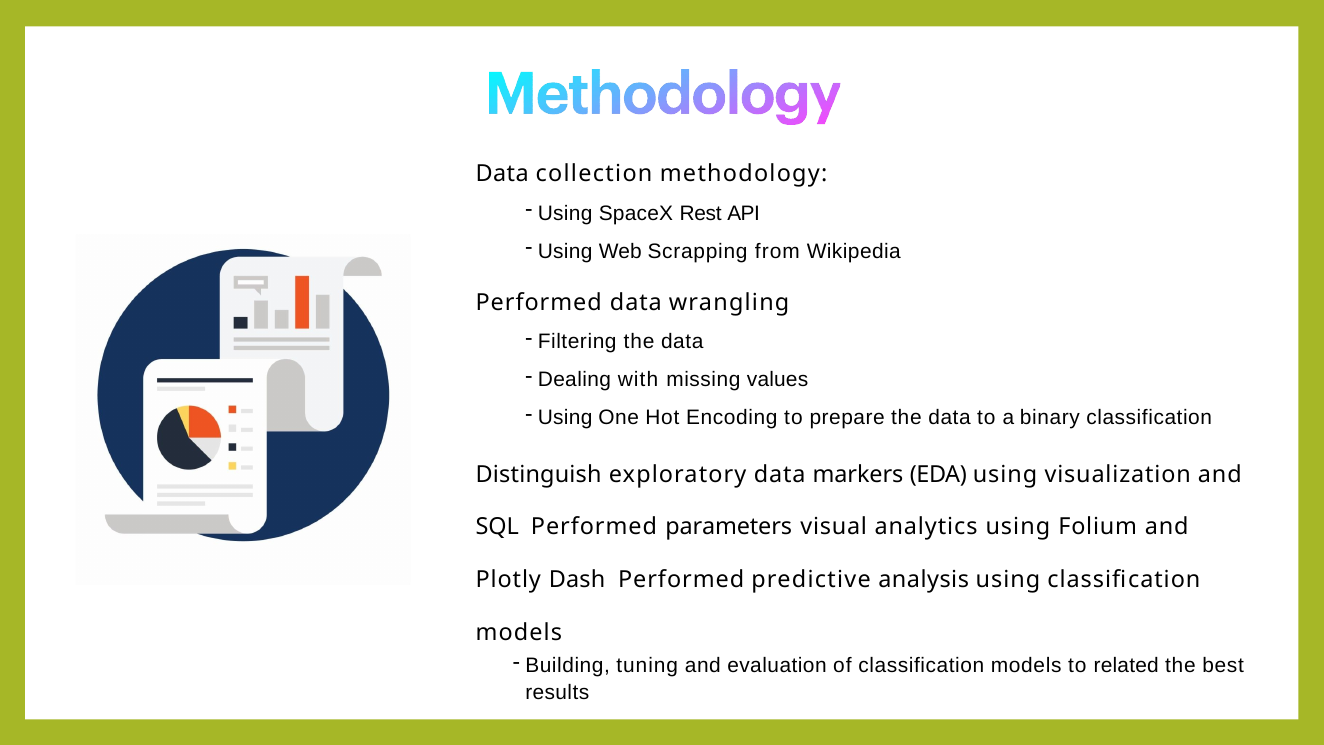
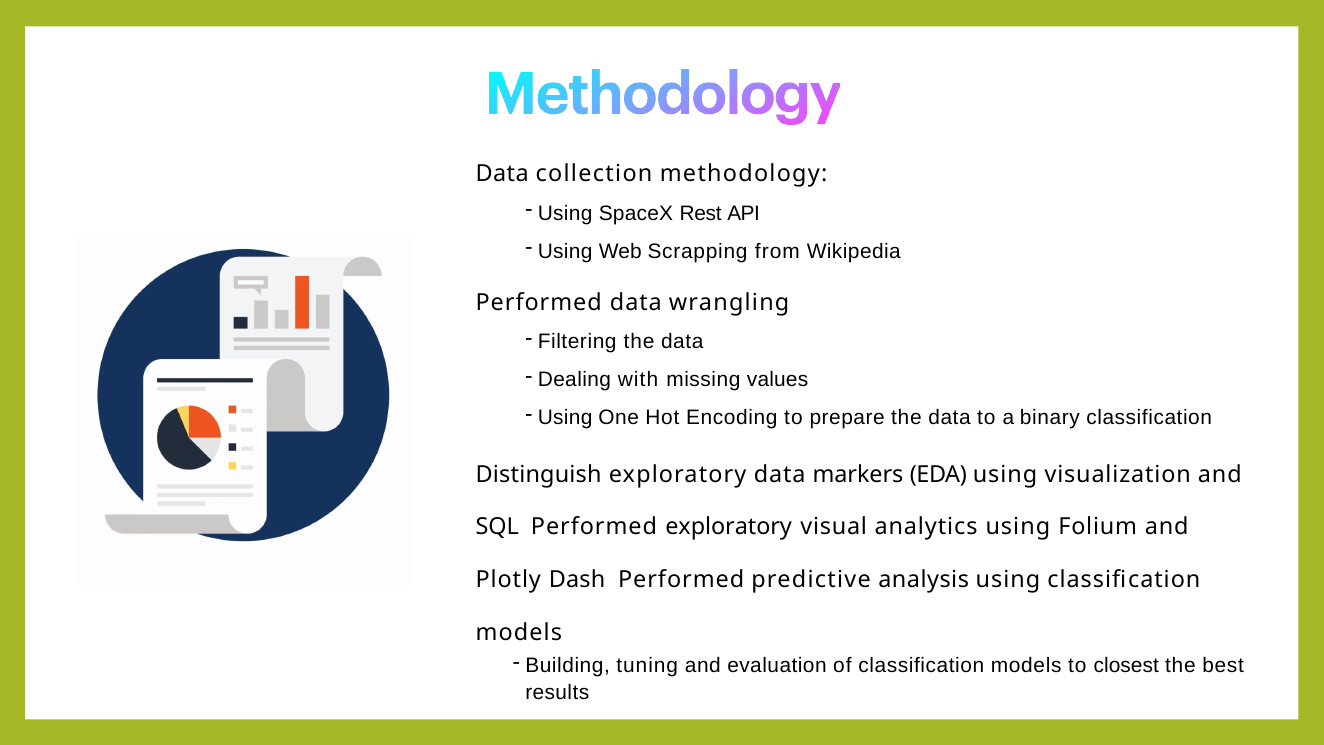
Performed parameters: parameters -> exploratory
related: related -> closest
